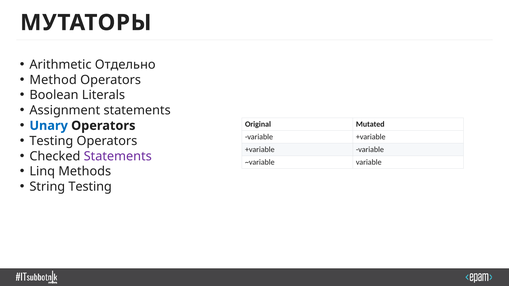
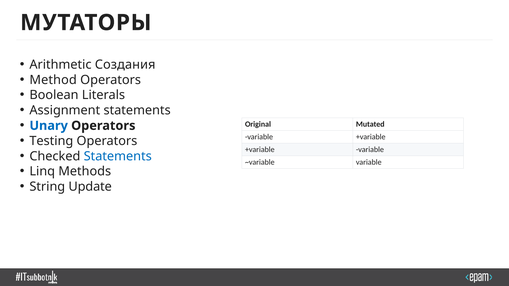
Отдельно: Отдельно -> Создания
Statements at (118, 156) colour: purple -> blue
String Testing: Testing -> Update
